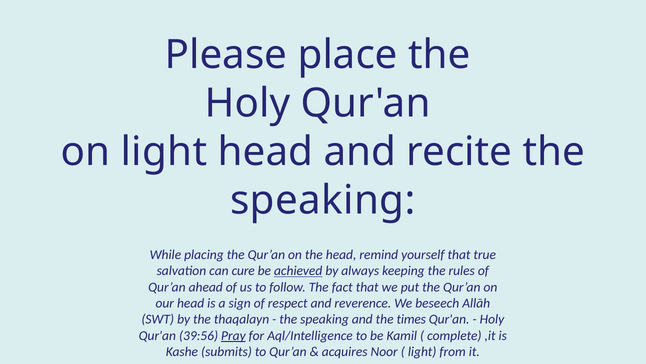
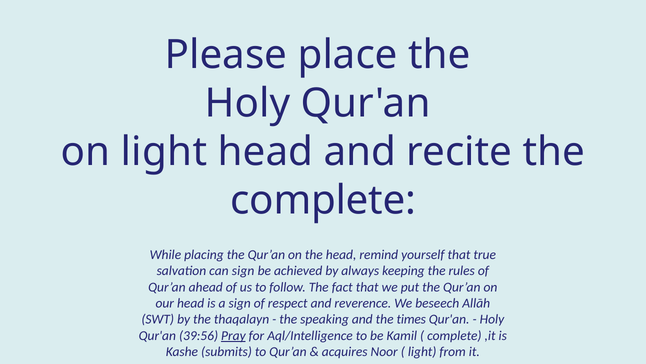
speaking at (323, 200): speaking -> complete
can cure: cure -> sign
achieved underline: present -> none
